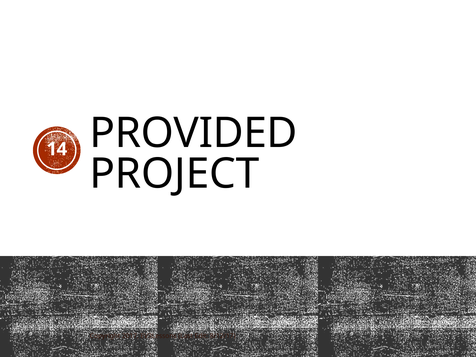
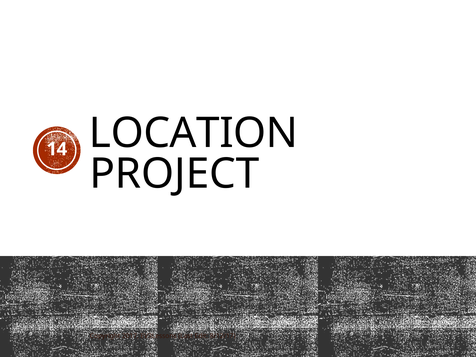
PROVIDED: PROVIDED -> LOCATION
